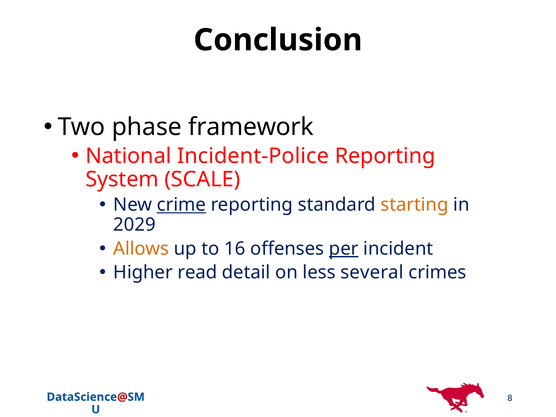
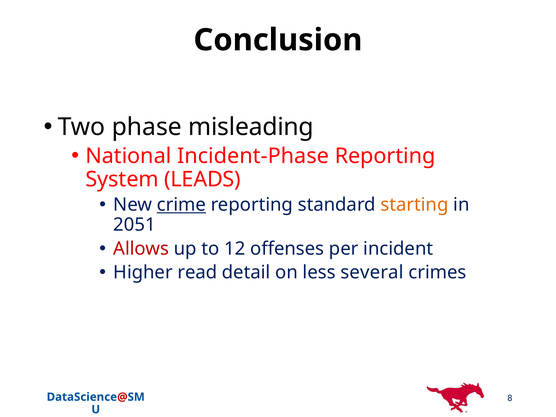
framework: framework -> misleading
Incident-Police: Incident-Police -> Incident-Phase
SCALE: SCALE -> LEADS
2029: 2029 -> 2051
Allows colour: orange -> red
16: 16 -> 12
per underline: present -> none
